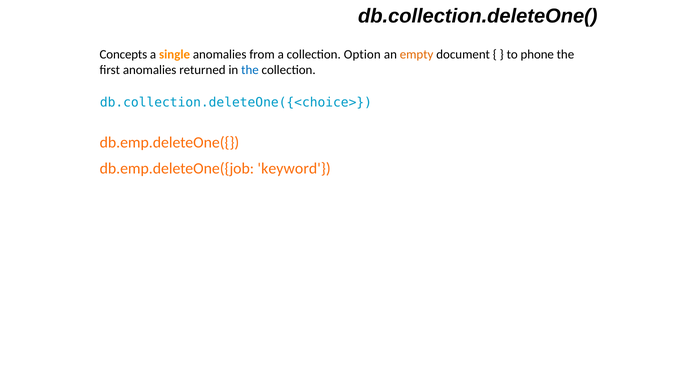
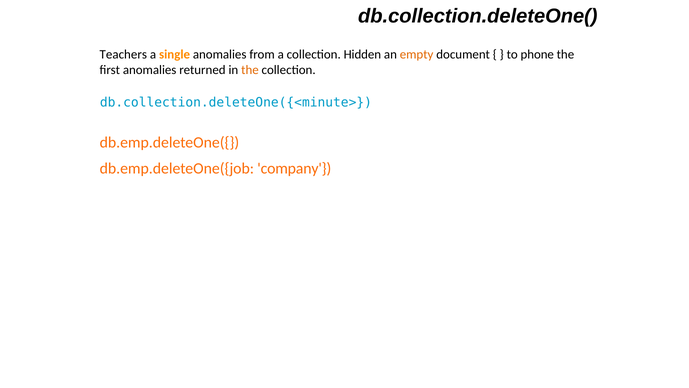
Concepts: Concepts -> Teachers
Option: Option -> Hidden
the at (250, 70) colour: blue -> orange
db.collection.deleteOne({<choice>: db.collection.deleteOne({<choice> -> db.collection.deleteOne({<minute>
keyword: keyword -> company
